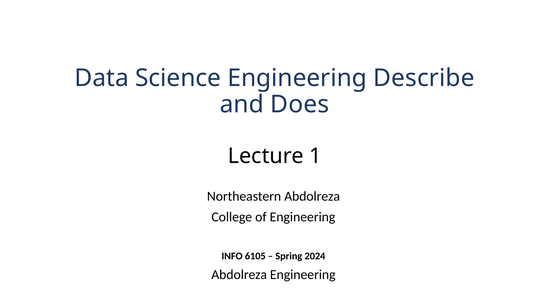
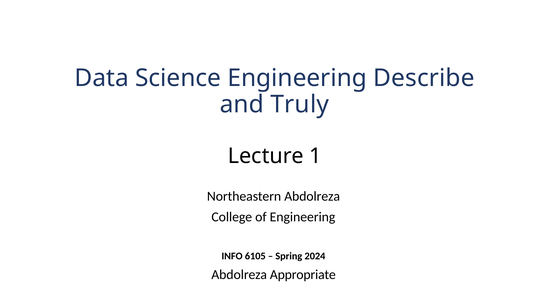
Does: Does -> Truly
Abdolreza Engineering: Engineering -> Appropriate
